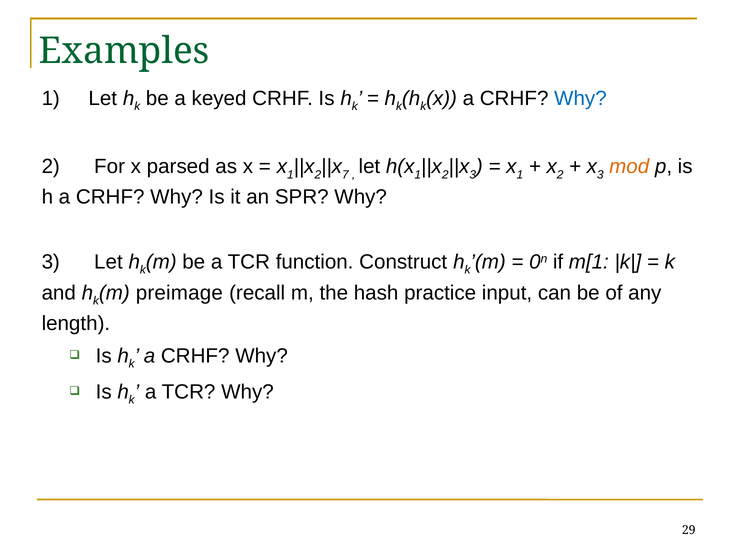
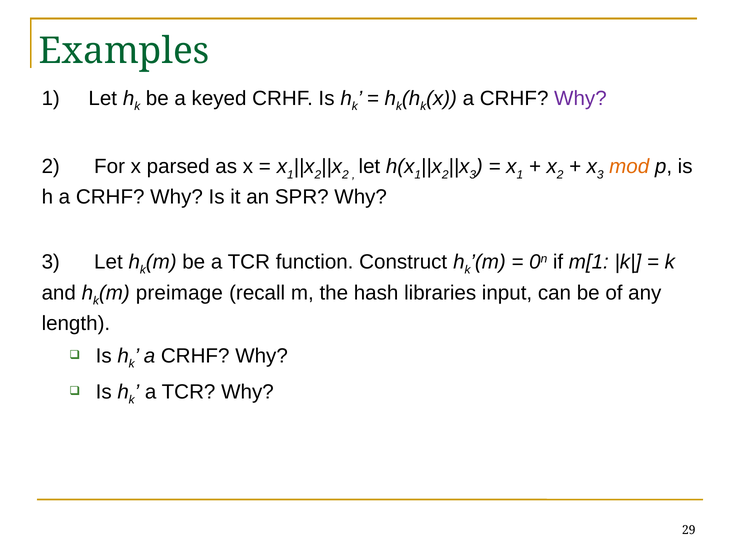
Why at (580, 98) colour: blue -> purple
7 at (345, 175): 7 -> 2
practice: practice -> libraries
